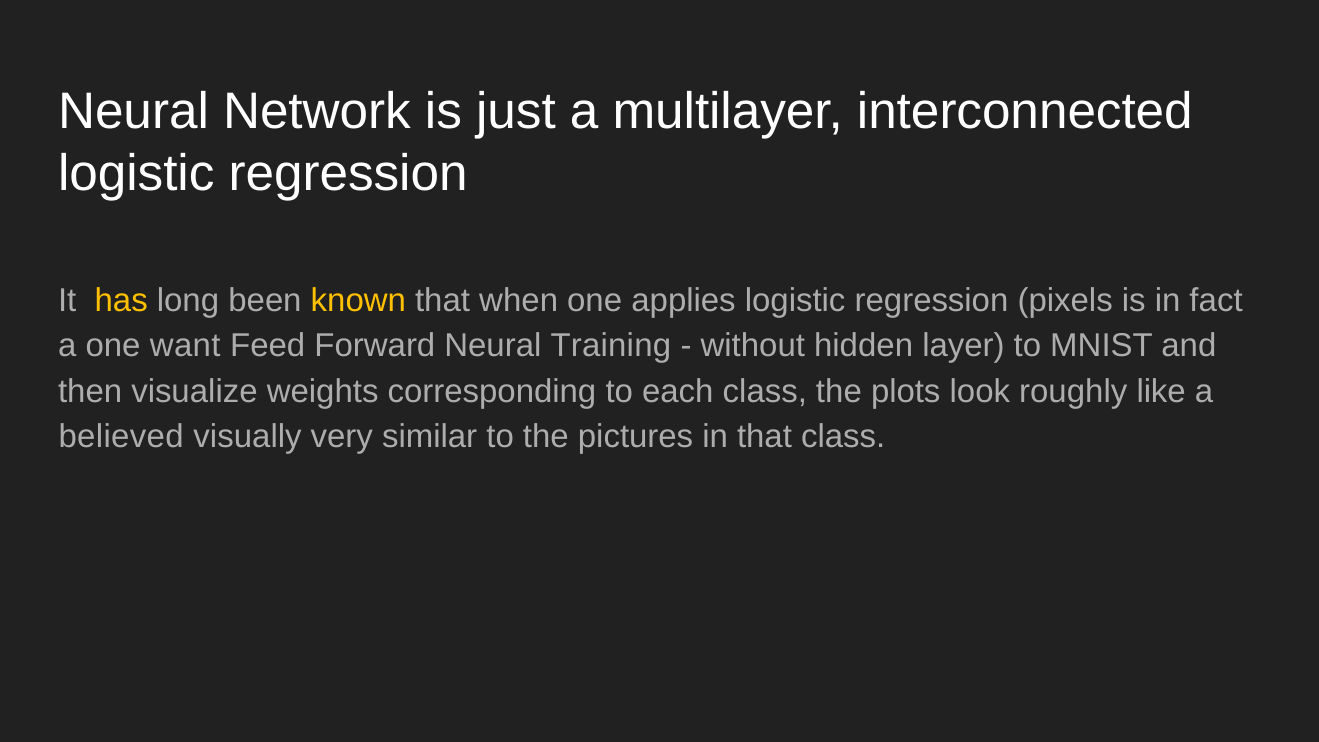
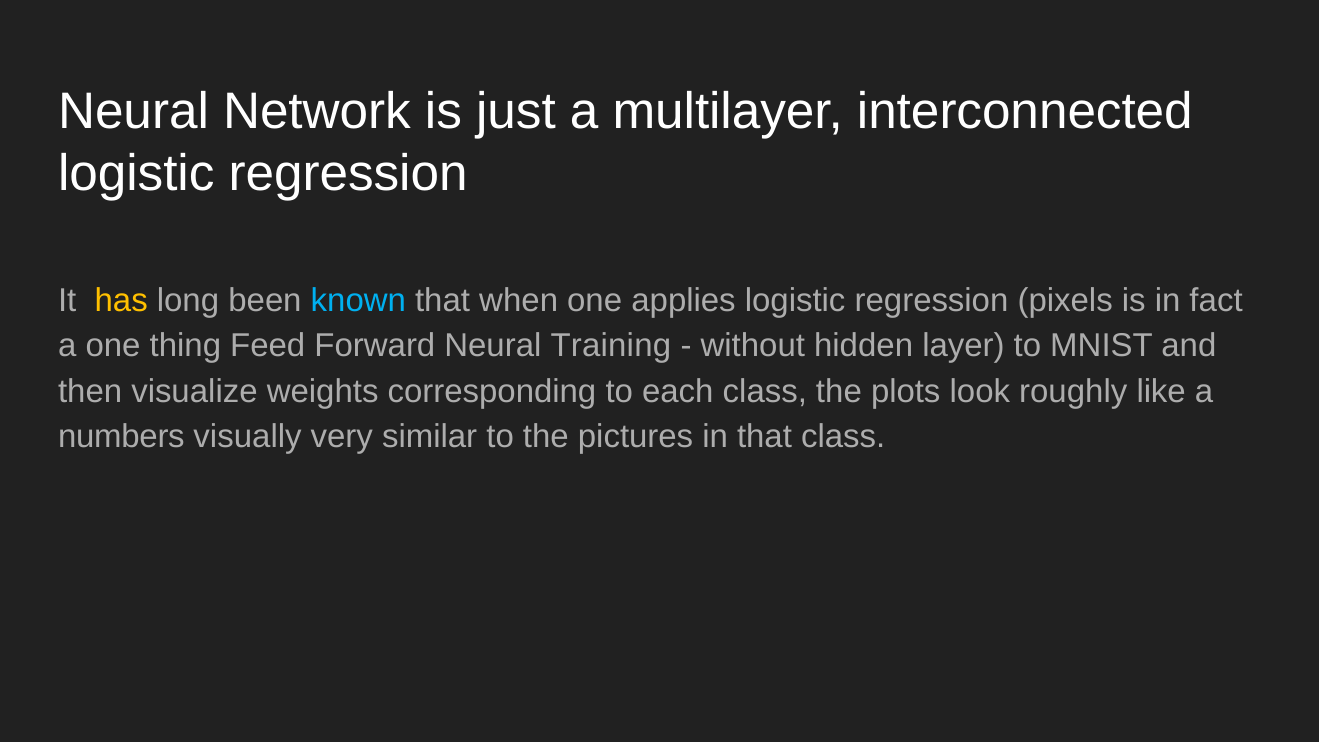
known colour: yellow -> light blue
want: want -> thing
believed: believed -> numbers
